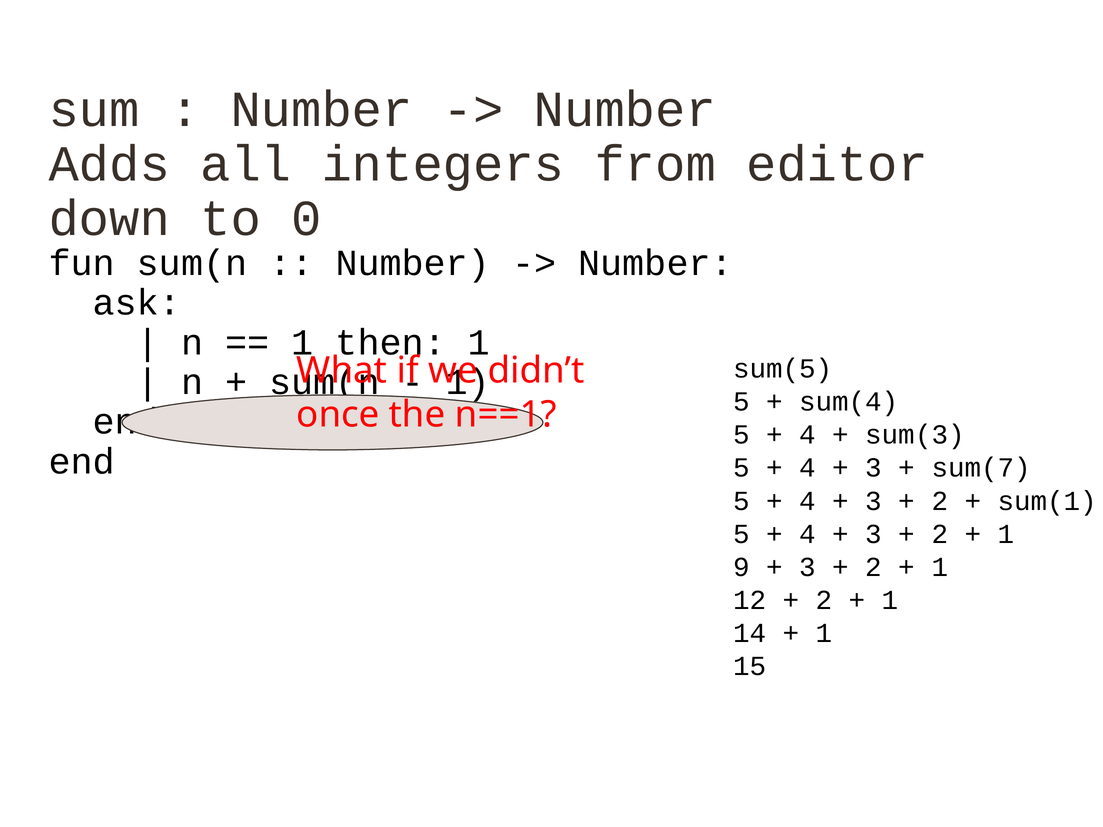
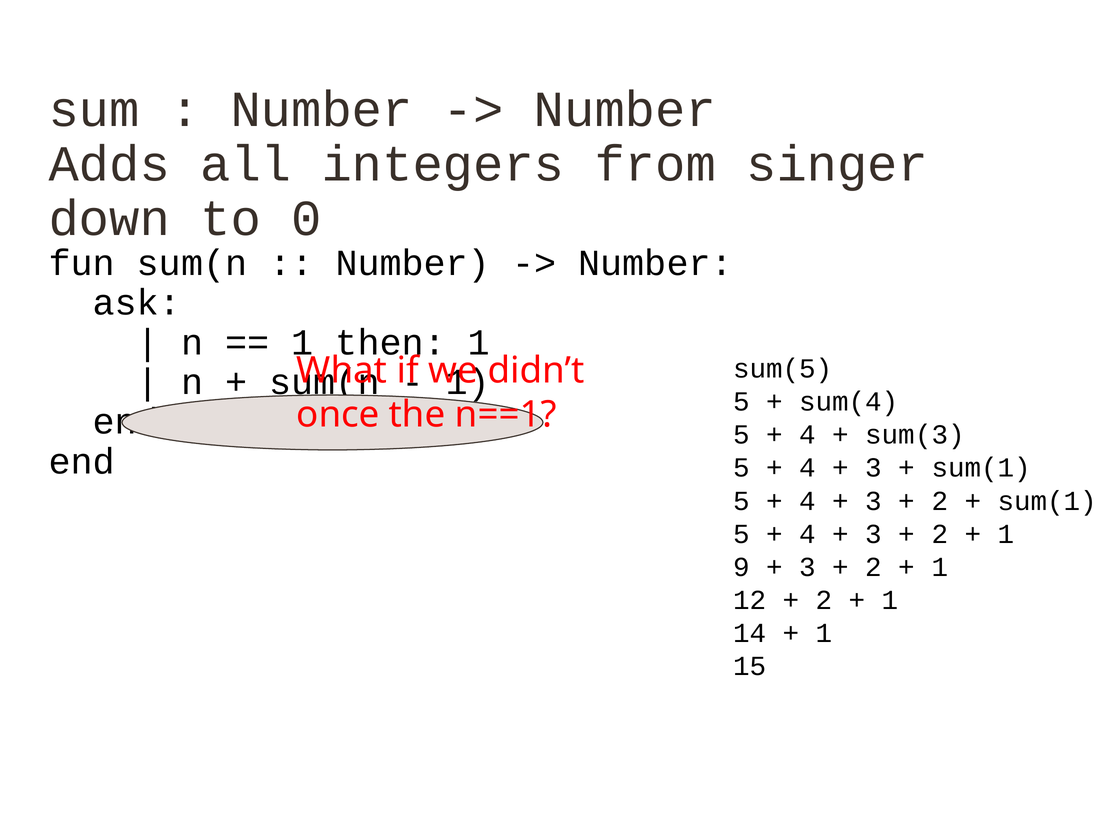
editor: editor -> singer
sum(7 at (981, 468): sum(7 -> sum(1
